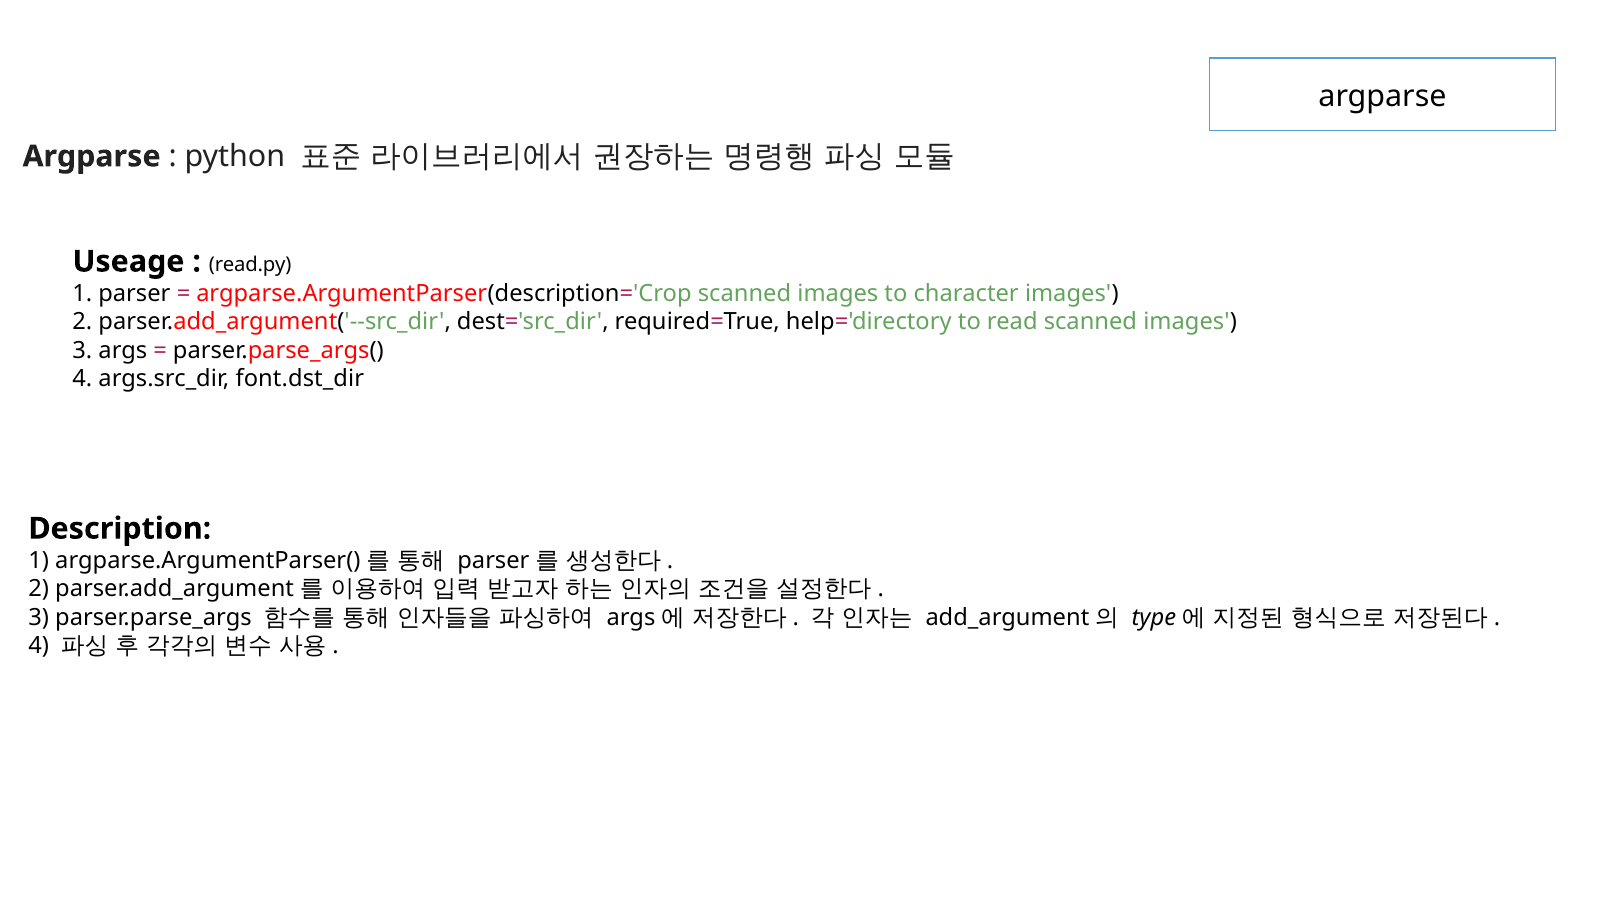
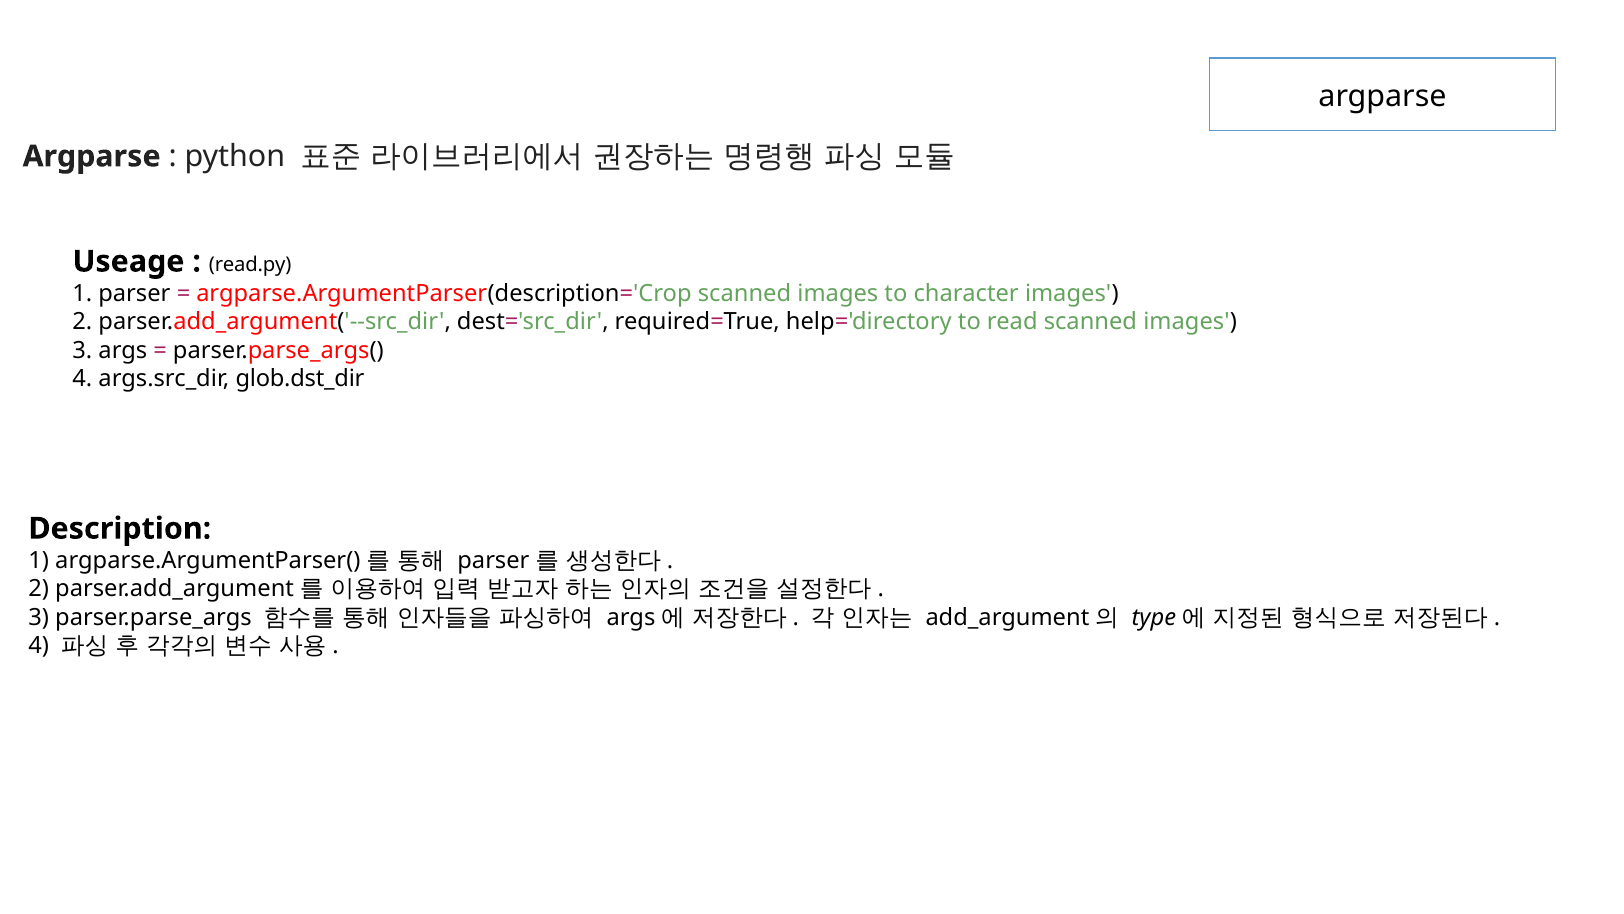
font.dst_dir: font.dst_dir -> glob.dst_dir
